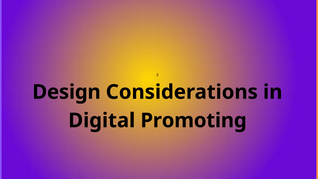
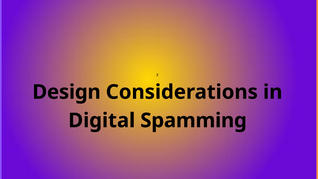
Promoting: Promoting -> Spamming
